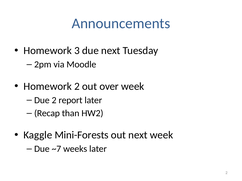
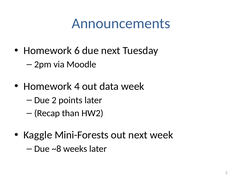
3: 3 -> 6
Homework 2: 2 -> 4
over: over -> data
report: report -> points
~7: ~7 -> ~8
